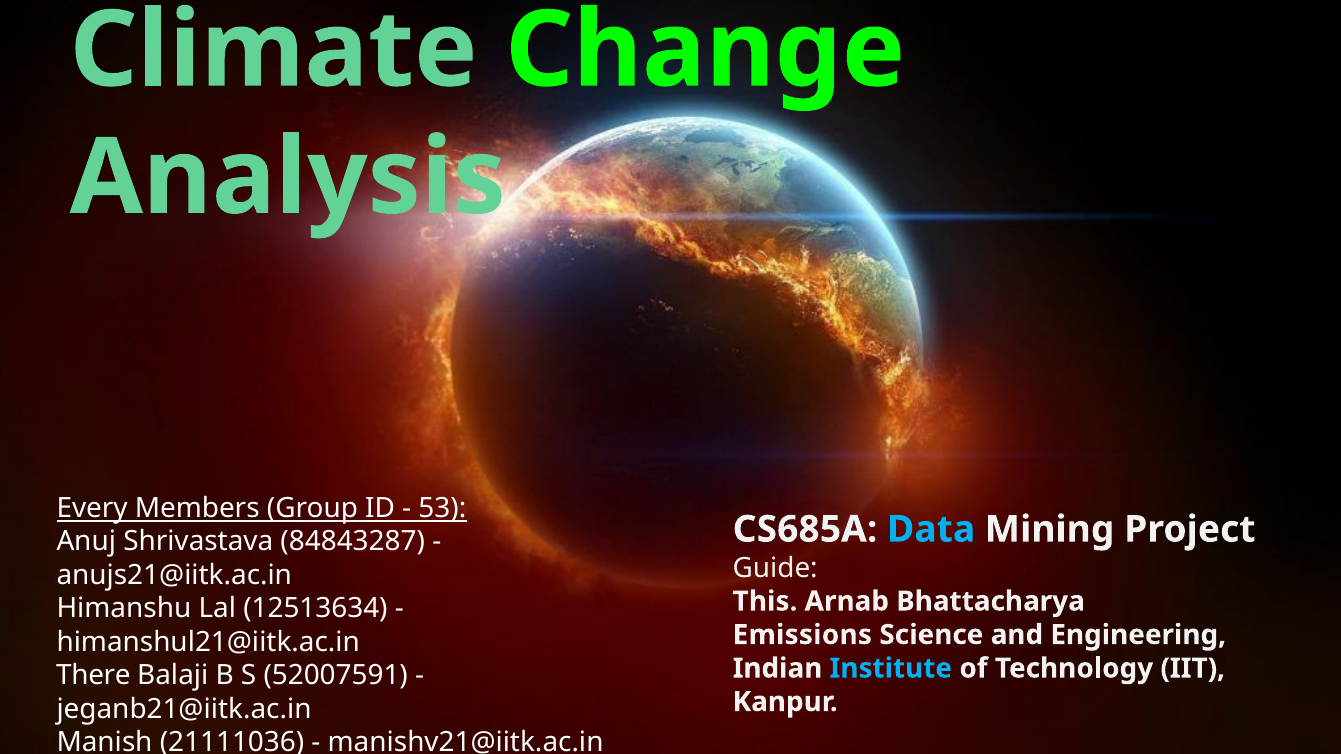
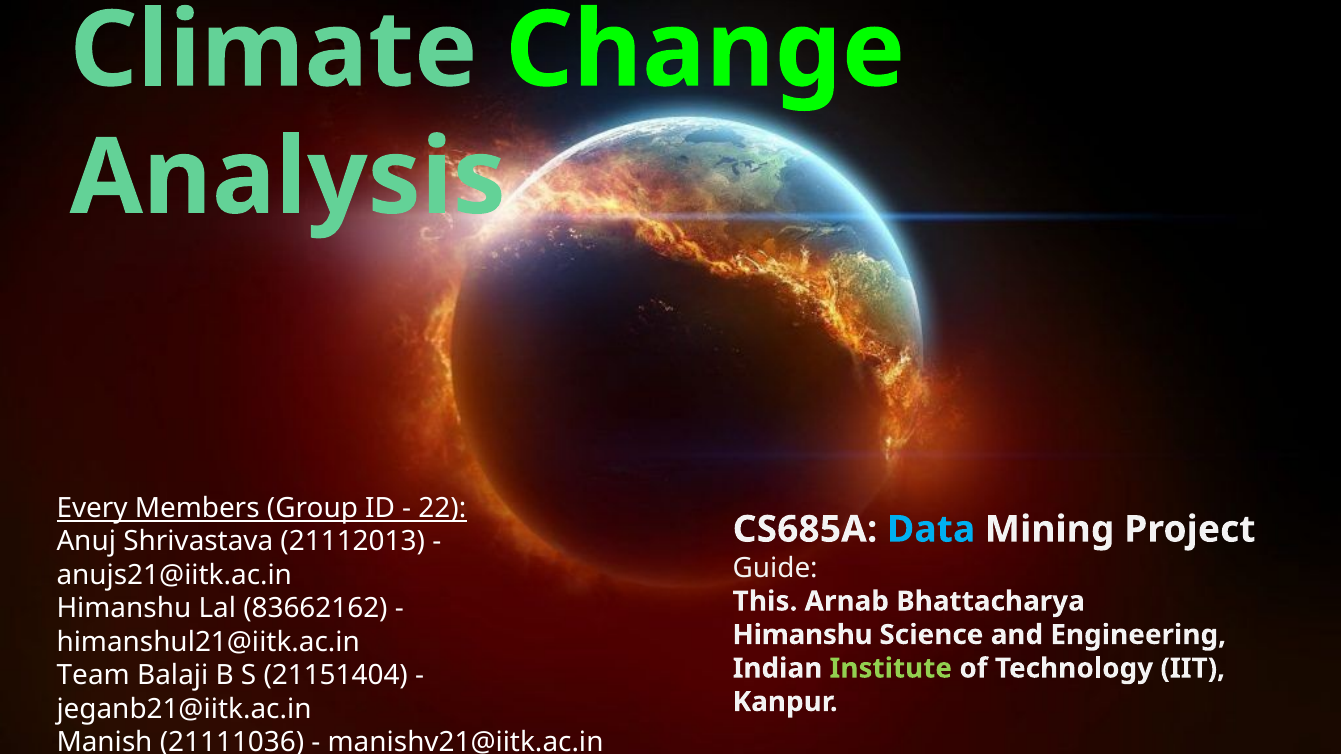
53: 53 -> 22
84843287: 84843287 -> 21112013
12513634: 12513634 -> 83662162
Emissions at (802, 635): Emissions -> Himanshu
Institute colour: light blue -> light green
There: There -> Team
52007591: 52007591 -> 21151404
